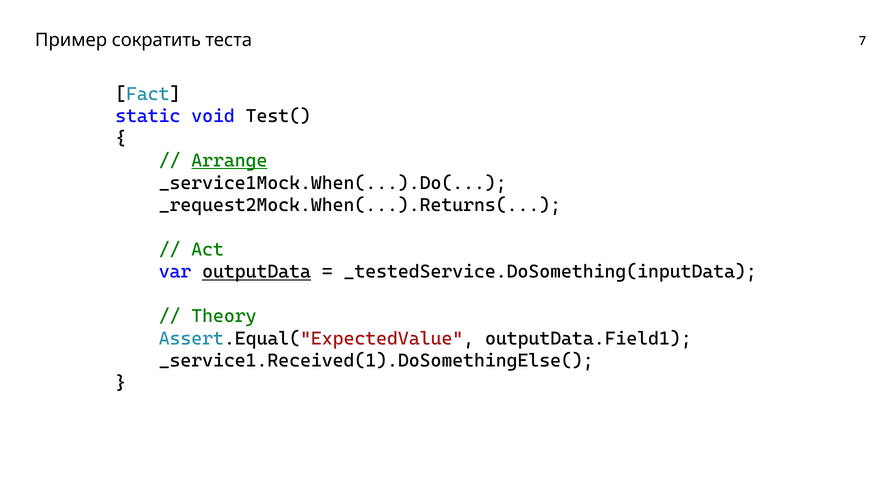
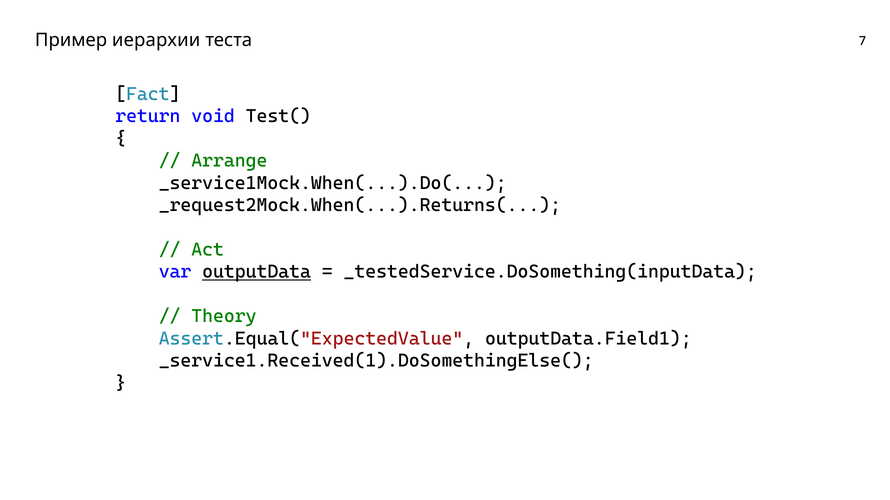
сократить: сократить -> иерархии
static: static -> return
Arrange underline: present -> none
